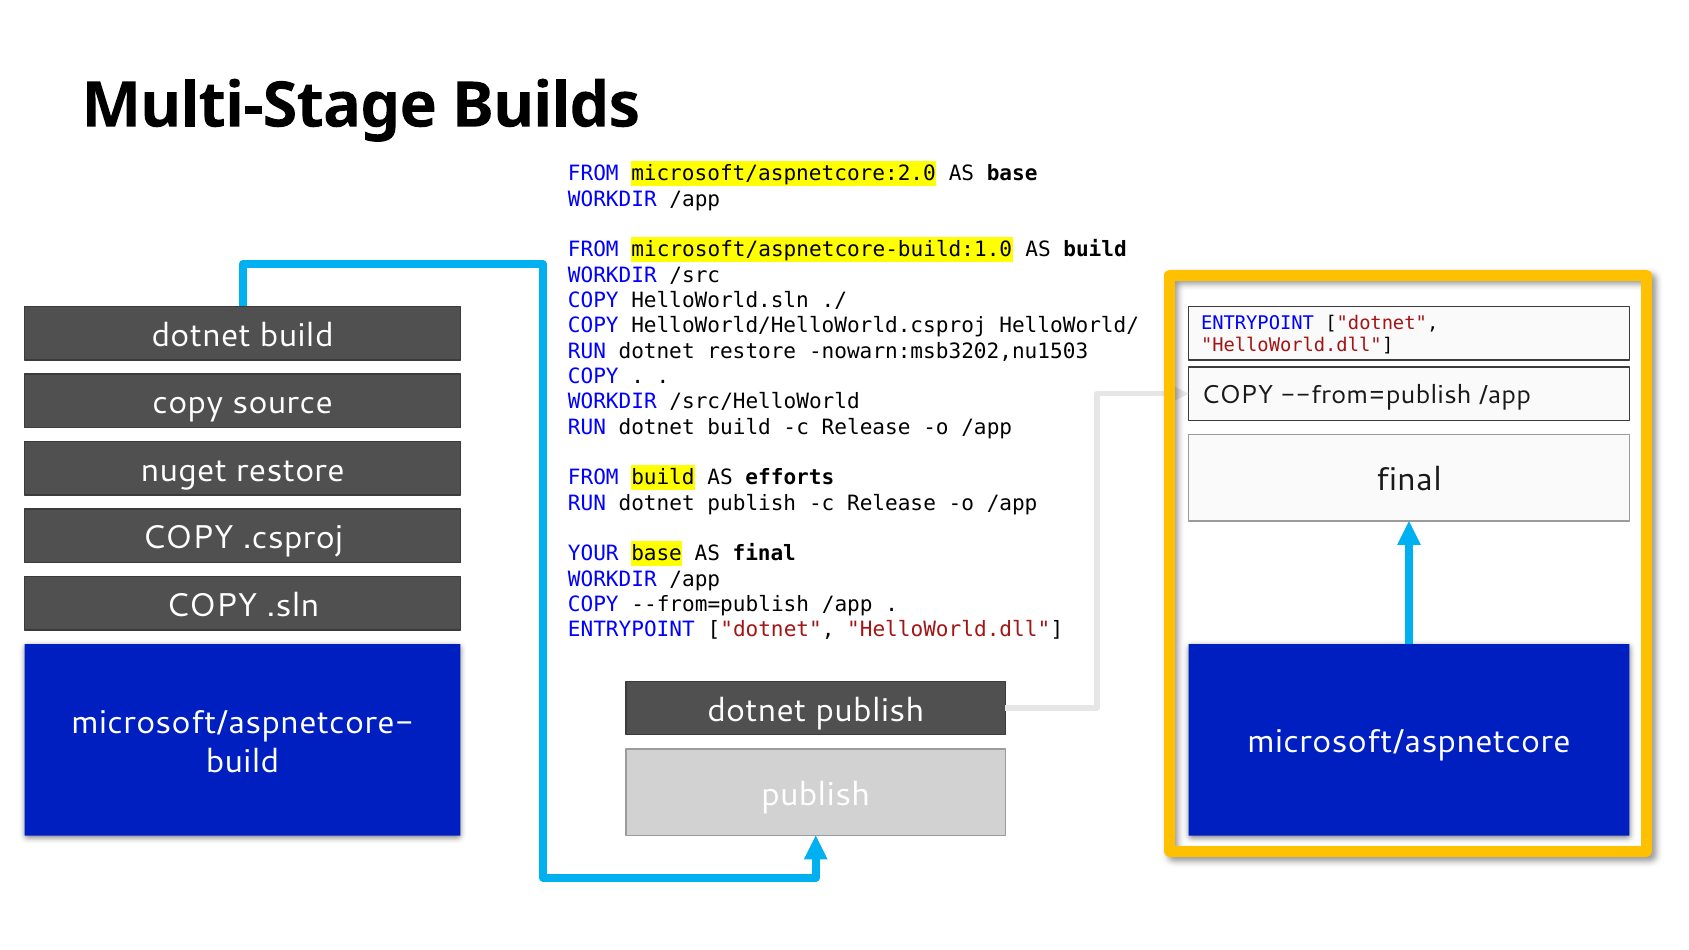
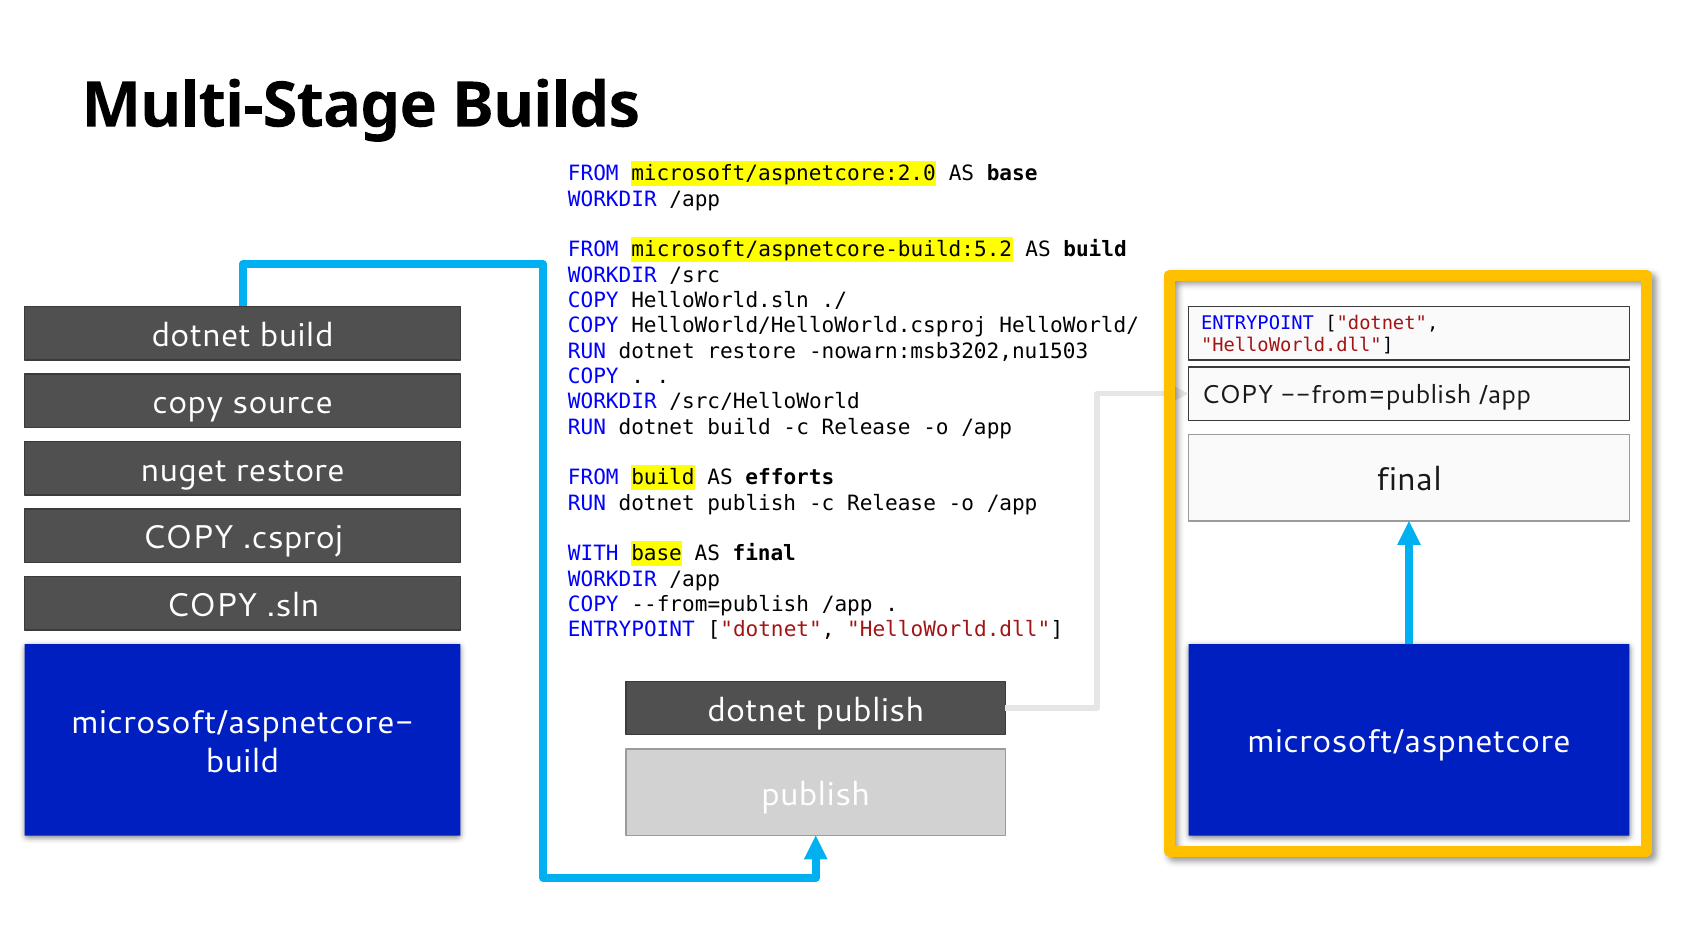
microsoft/aspnetcore-build:1.0: microsoft/aspnetcore-build:1.0 -> microsoft/aspnetcore-build:5.2
YOUR: YOUR -> WITH
